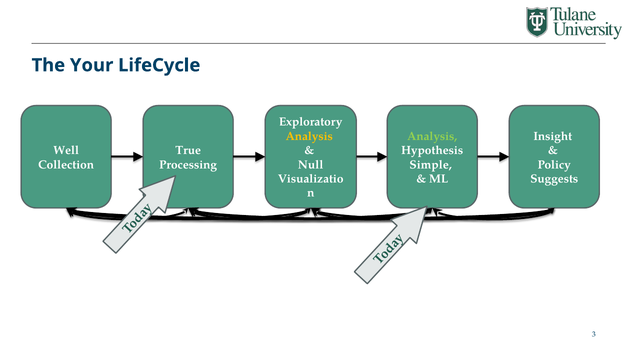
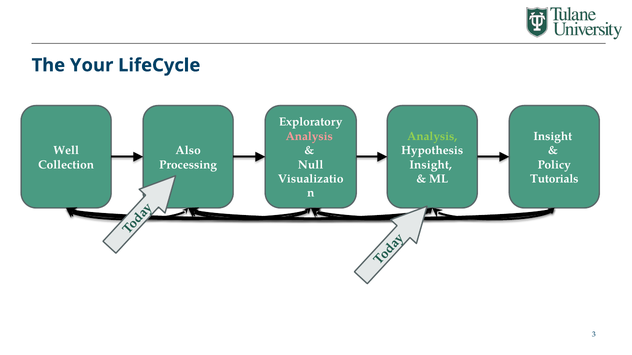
Analysis at (309, 136) colour: yellow -> pink
True: True -> Also
Simple at (431, 165): Simple -> Insight
Suggests: Suggests -> Tutorials
